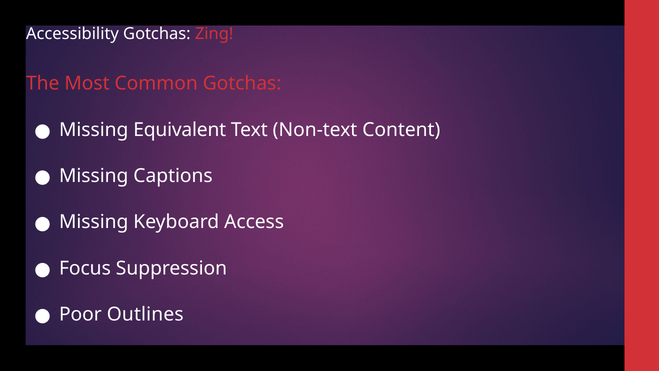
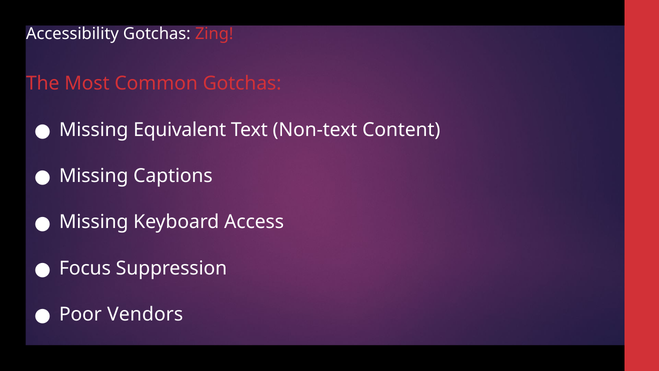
Outlines: Outlines -> Vendors
